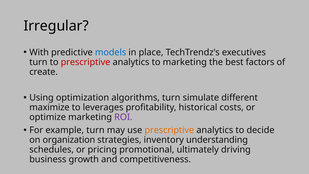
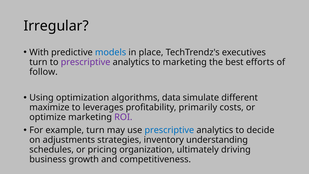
prescriptive at (86, 62) colour: red -> purple
factors: factors -> efforts
create: create -> follow
algorithms turn: turn -> data
historical: historical -> primarily
prescriptive at (169, 130) colour: orange -> blue
organization: organization -> adjustments
promotional: promotional -> organization
